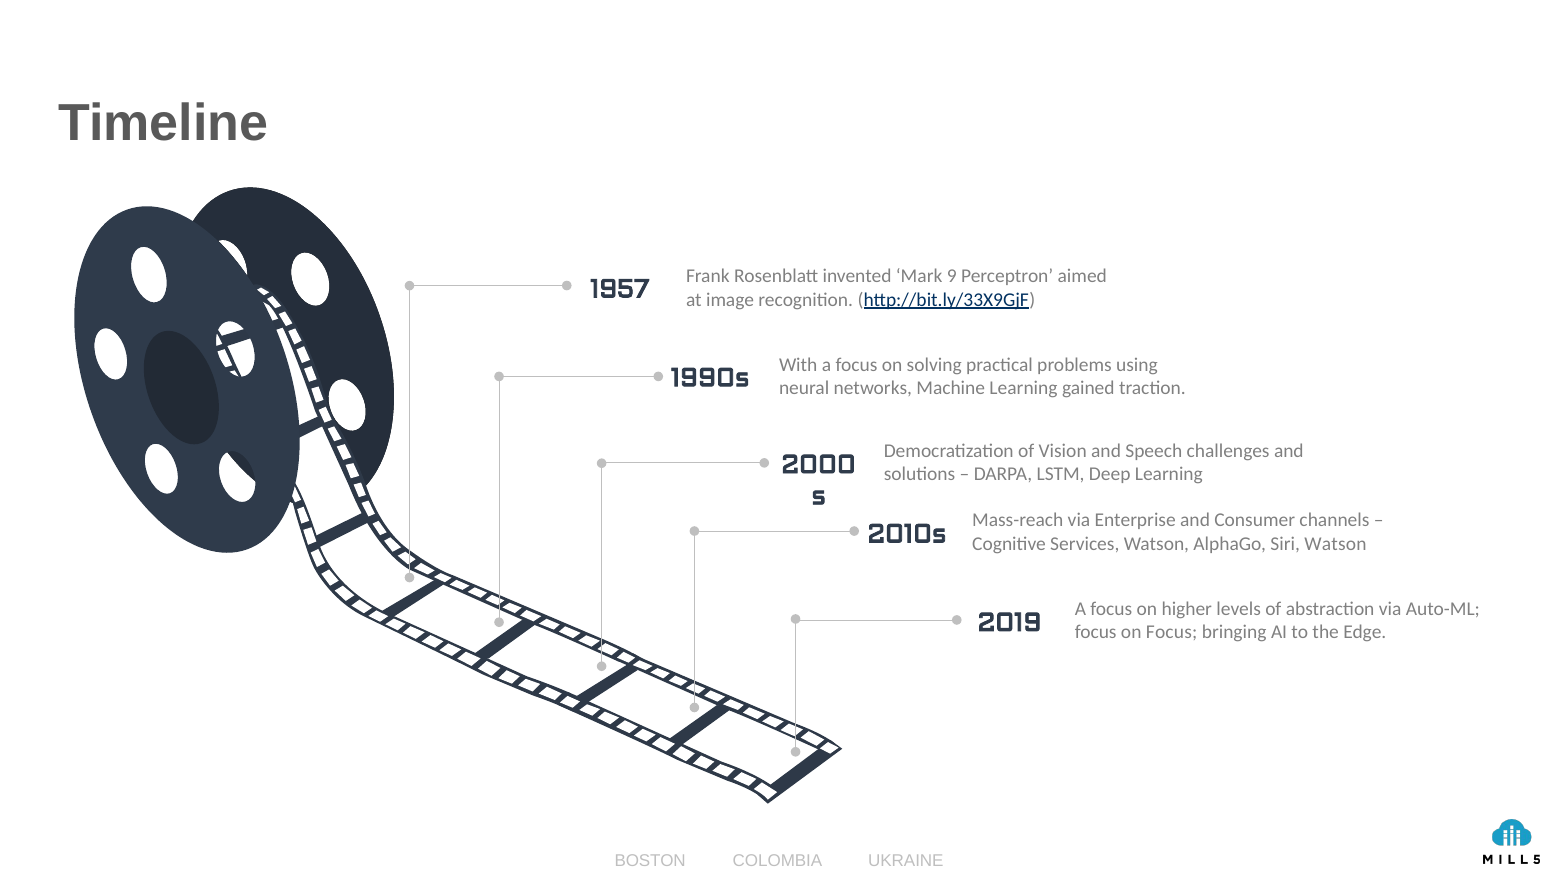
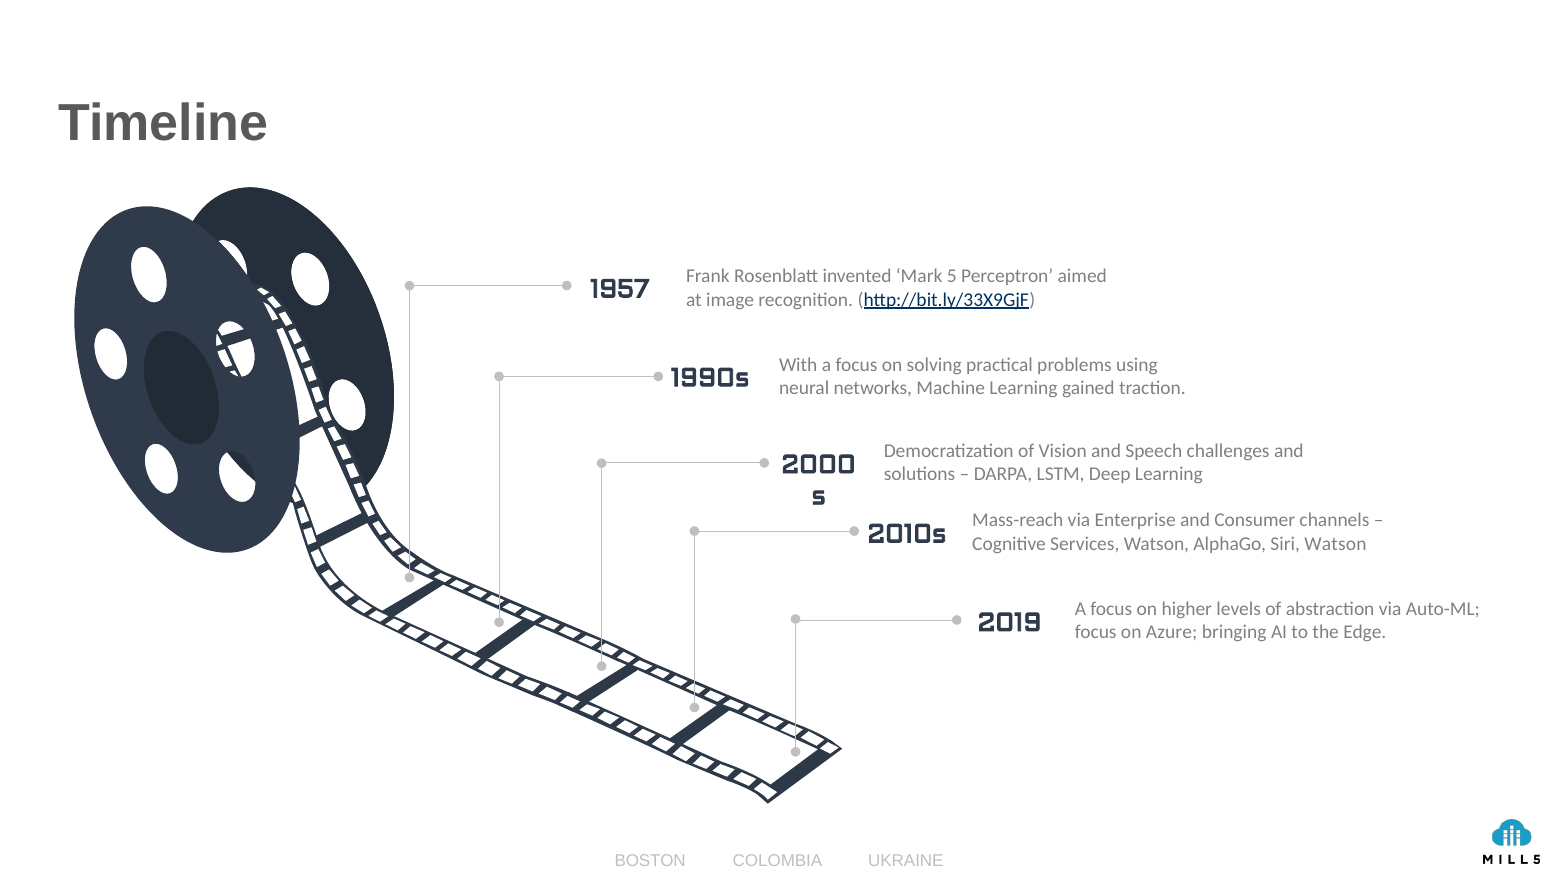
9: 9 -> 5
on Focus: Focus -> Azure
